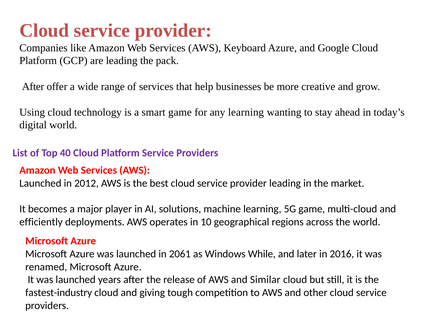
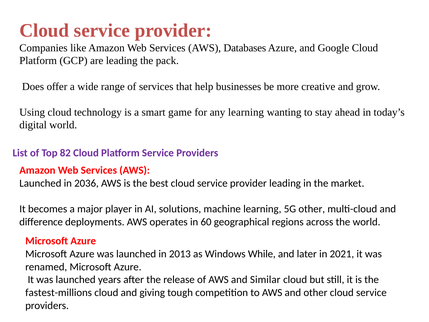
Keyboard: Keyboard -> Databases
After at (33, 86): After -> Does
40: 40 -> 82
2012: 2012 -> 2036
5G game: game -> other
efficiently: efficiently -> difference
10: 10 -> 60
2061: 2061 -> 2013
2016: 2016 -> 2021
fastest-industry: fastest-industry -> fastest-millions
